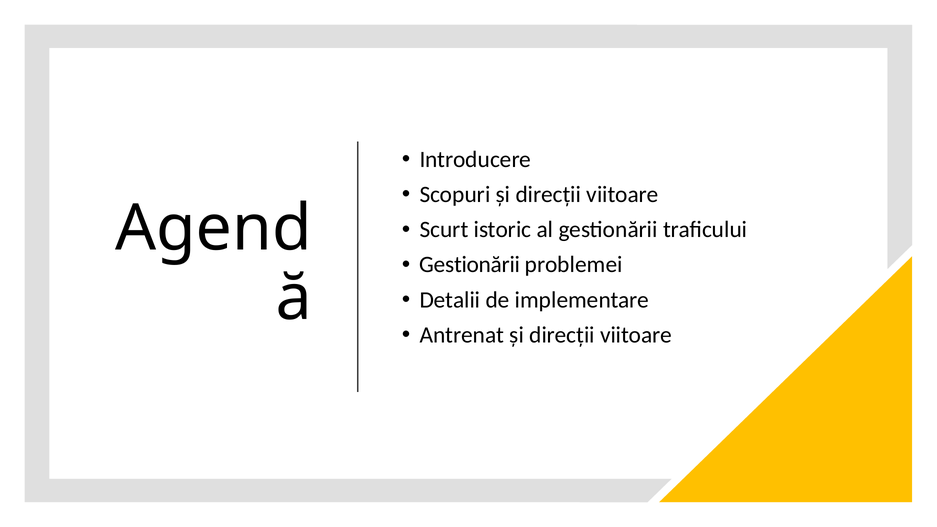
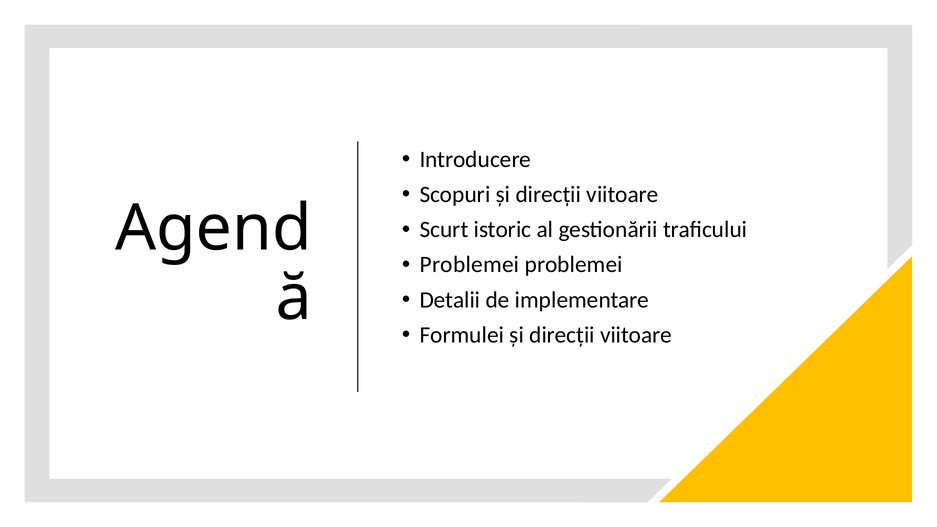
Gestionării at (470, 265): Gestionării -> Problemei
Antrenat: Antrenat -> Formulei
